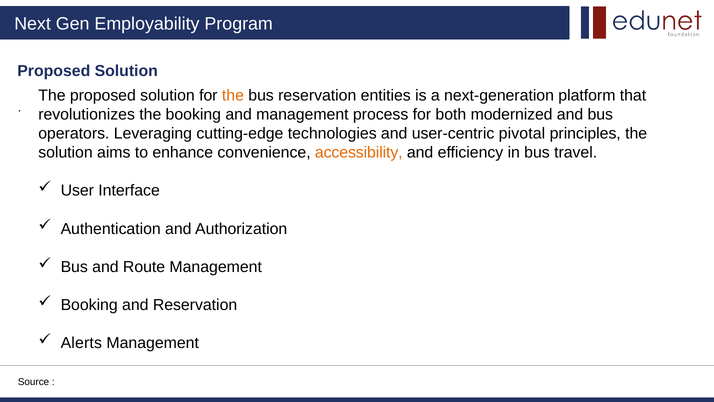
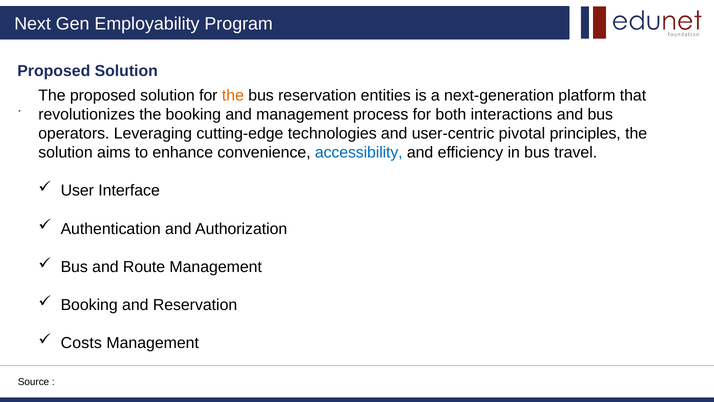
modernized: modernized -> interactions
accessibility colour: orange -> blue
Alerts: Alerts -> Costs
